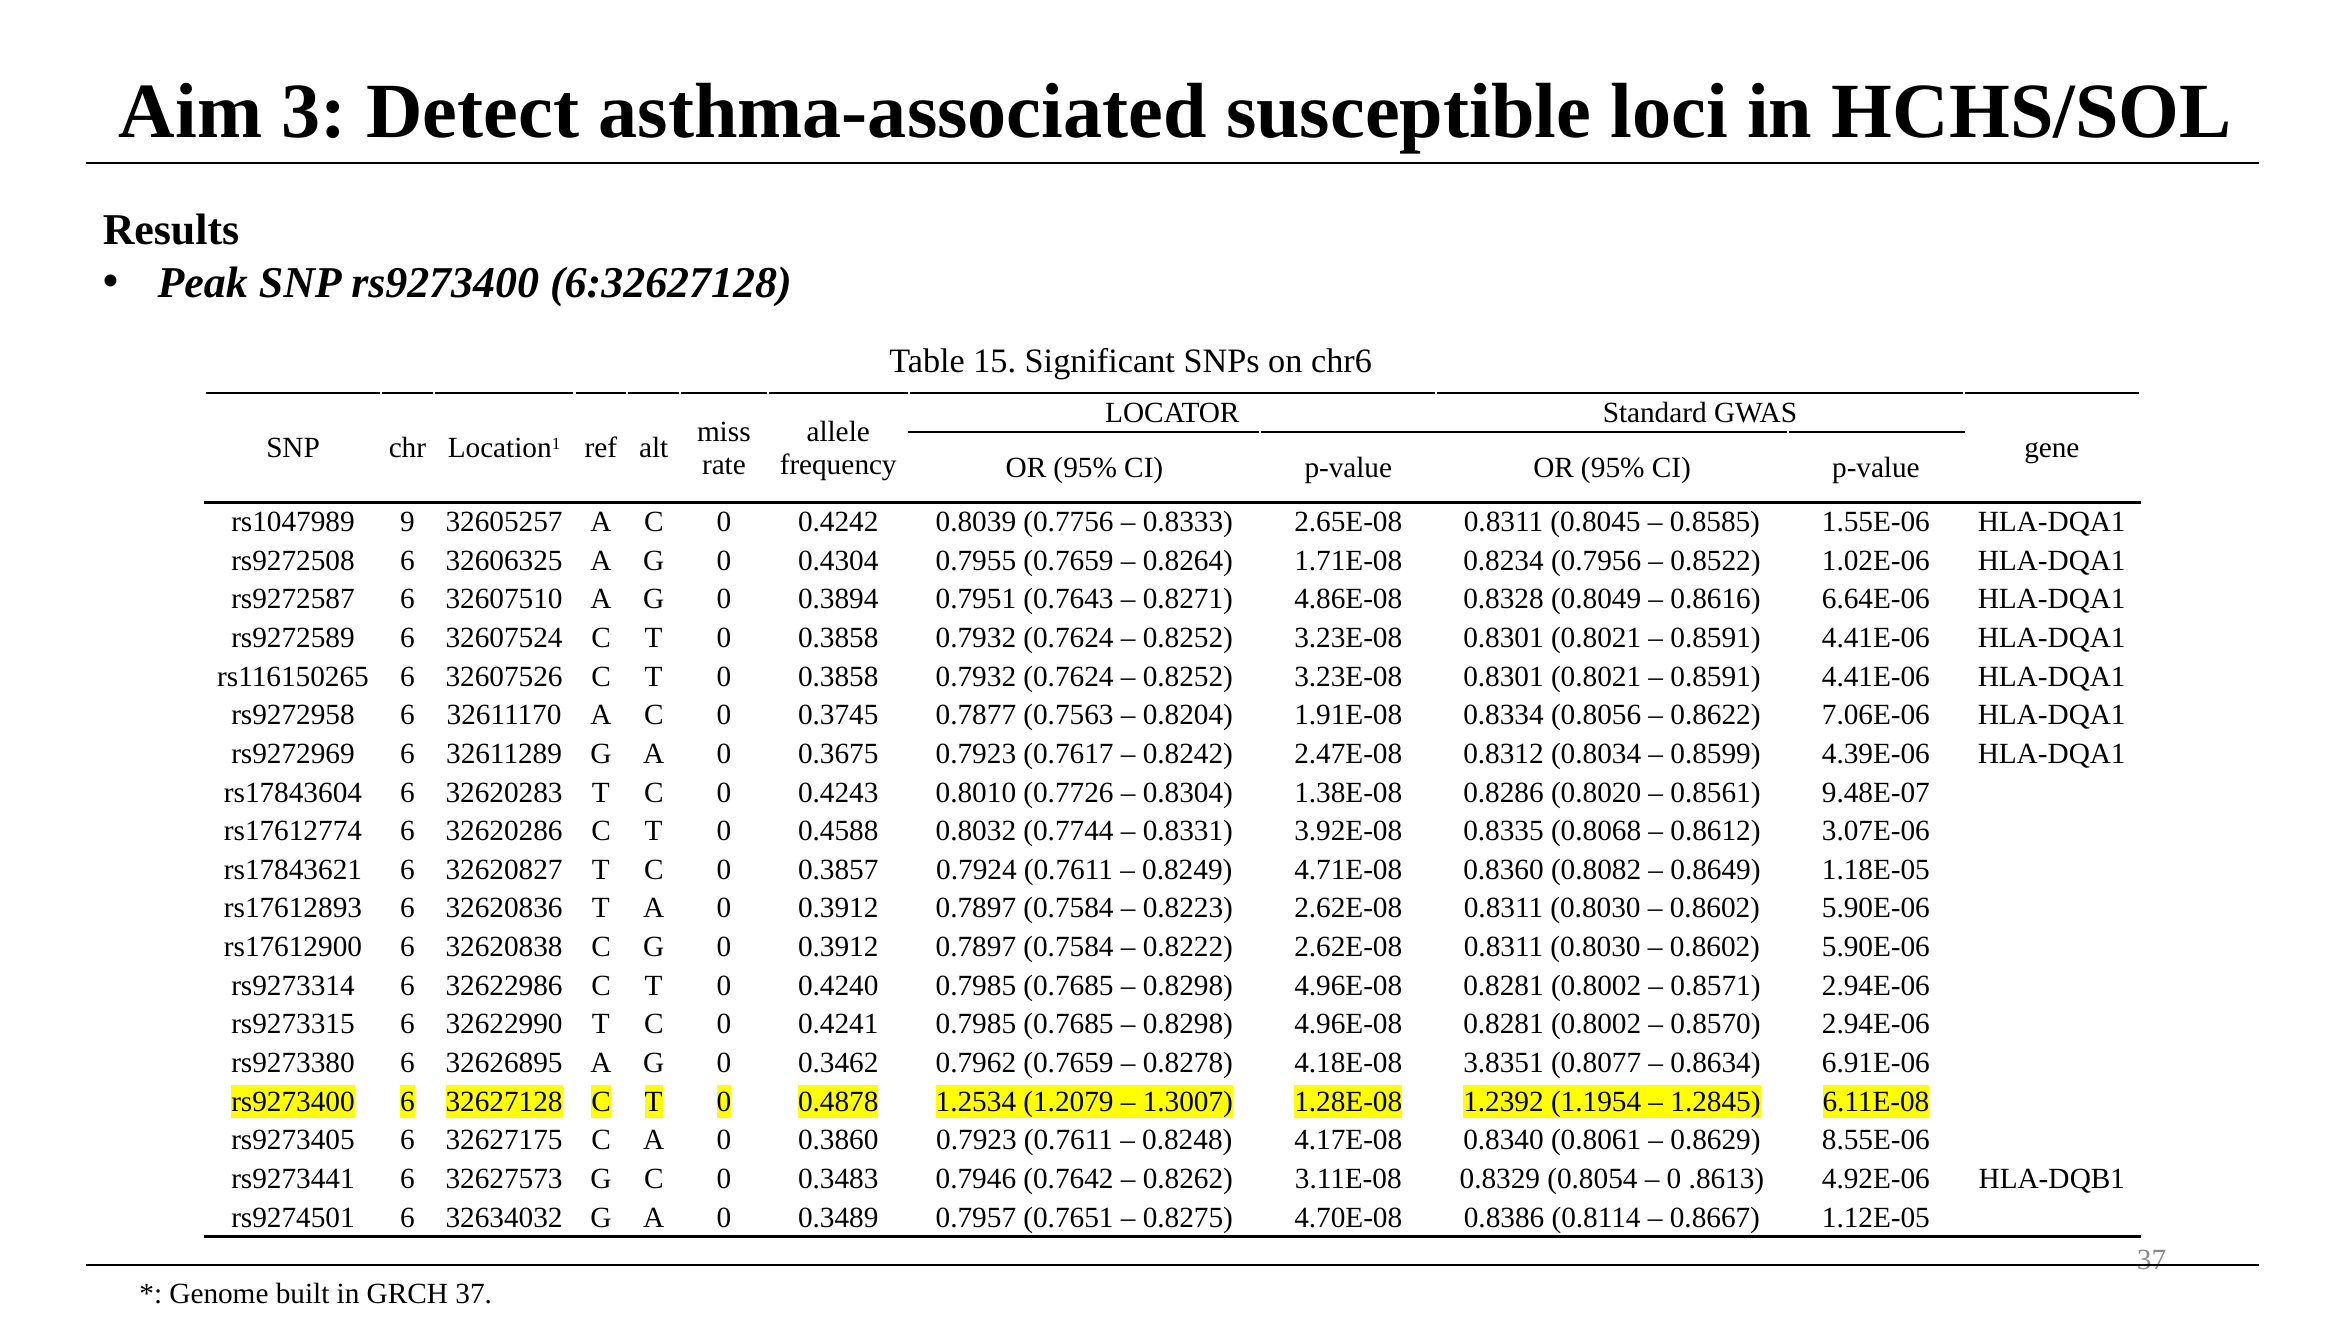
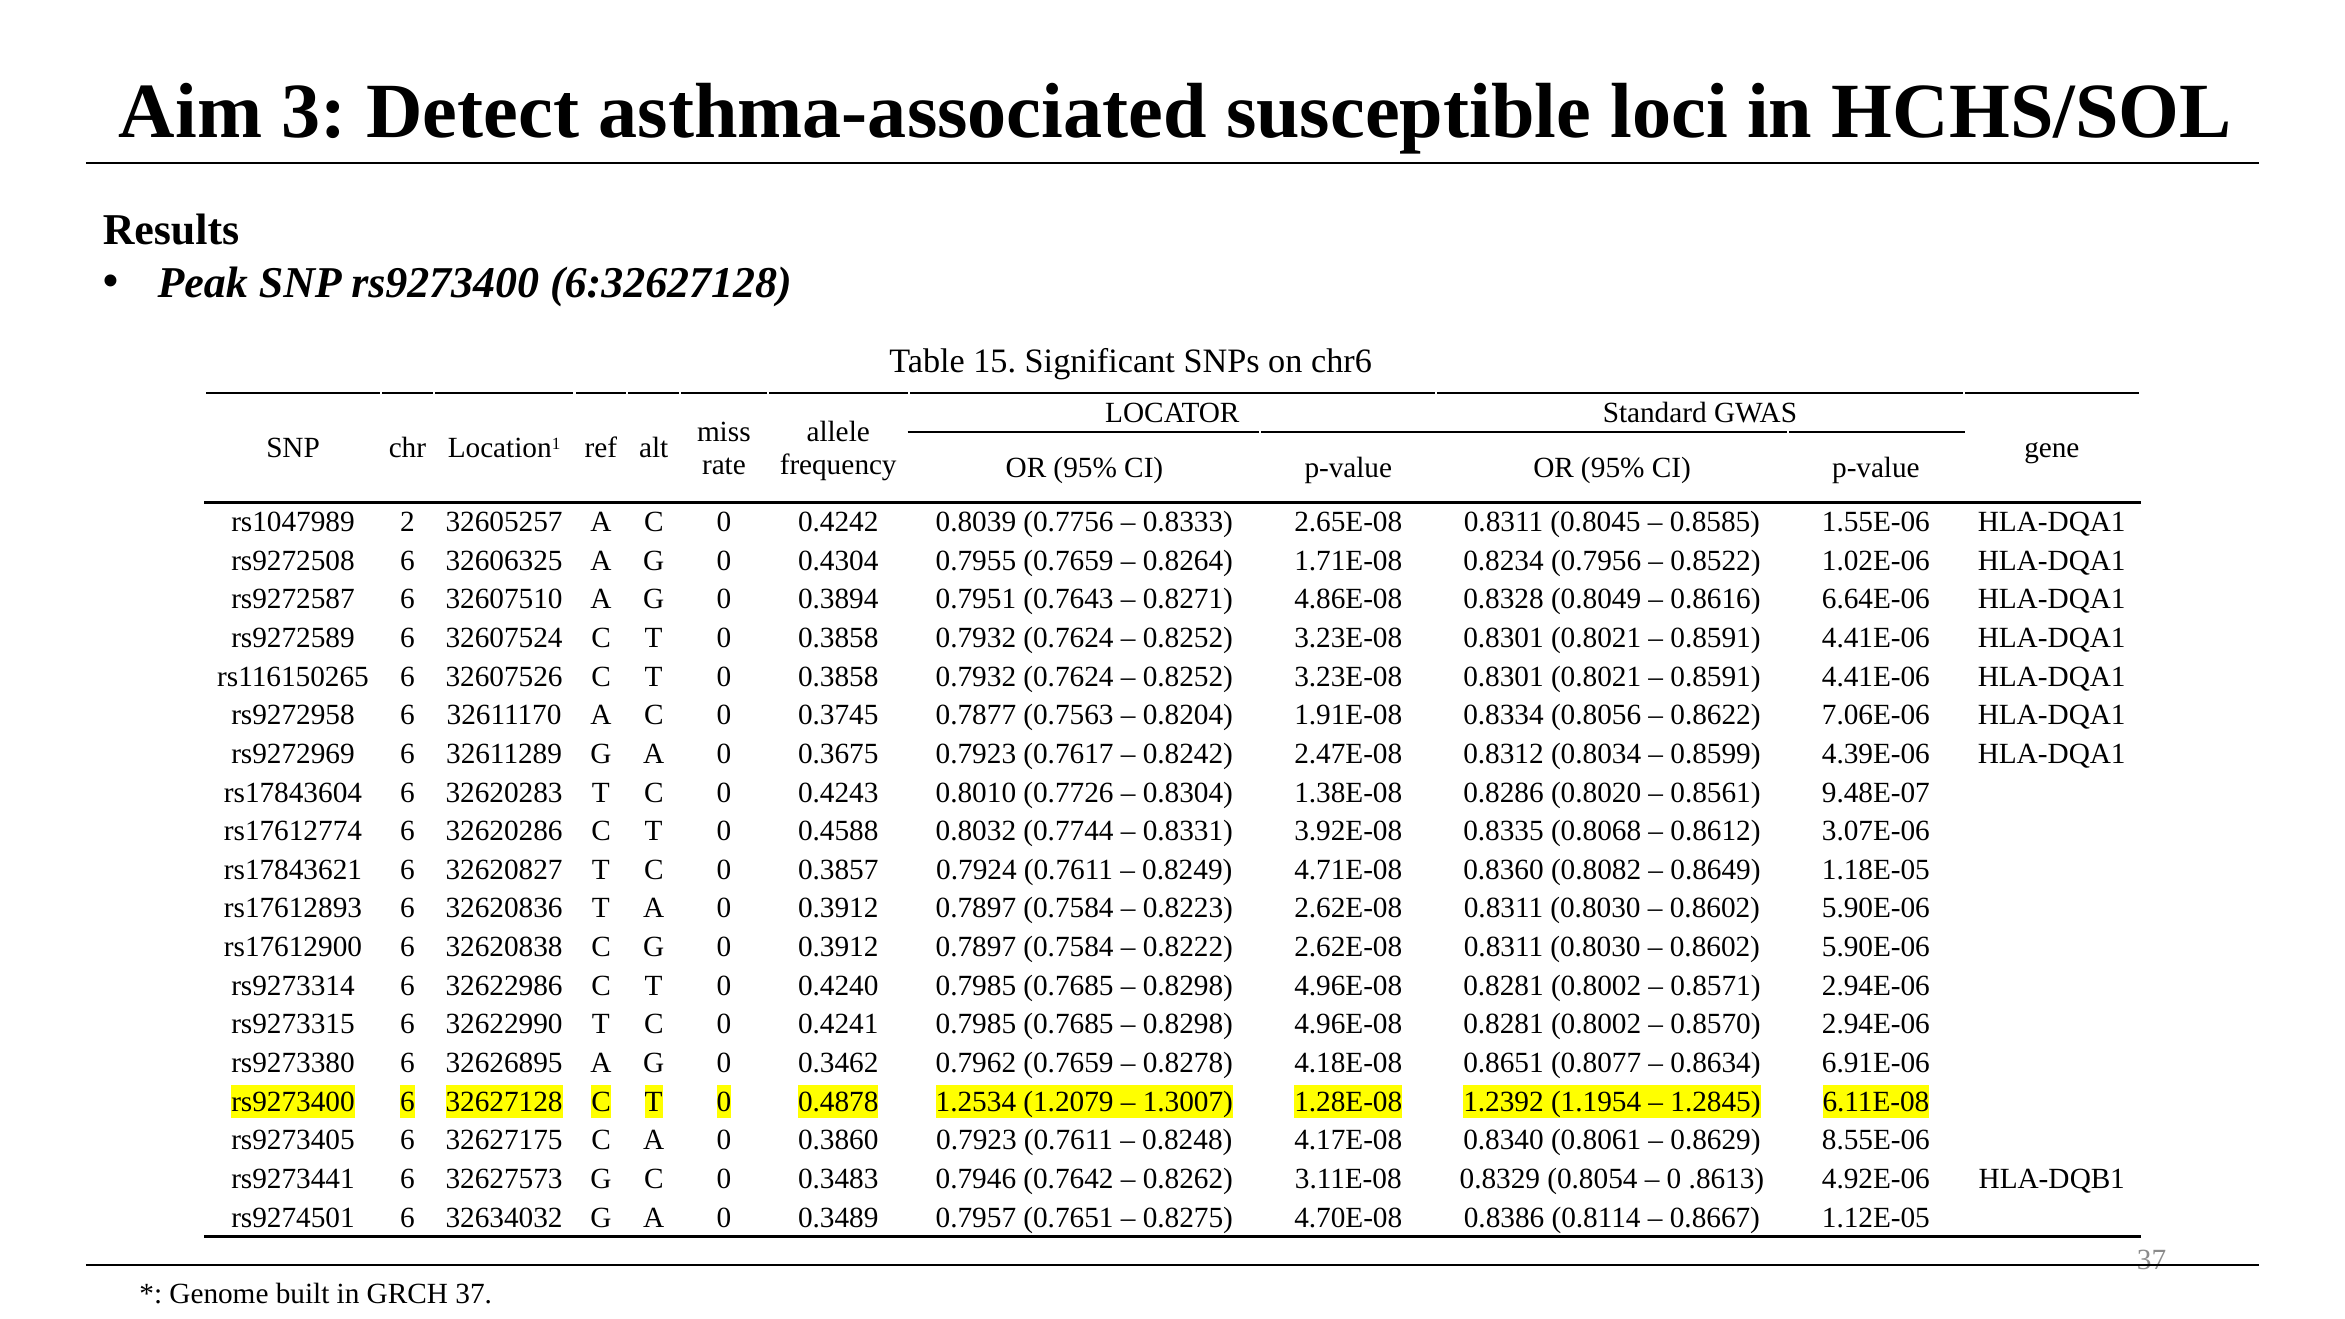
9: 9 -> 2
3.8351: 3.8351 -> 0.8651
